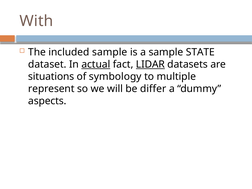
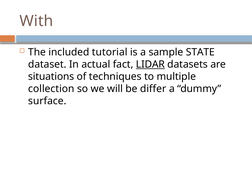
included sample: sample -> tutorial
actual underline: present -> none
symbology: symbology -> techniques
represent: represent -> collection
aspects: aspects -> surface
